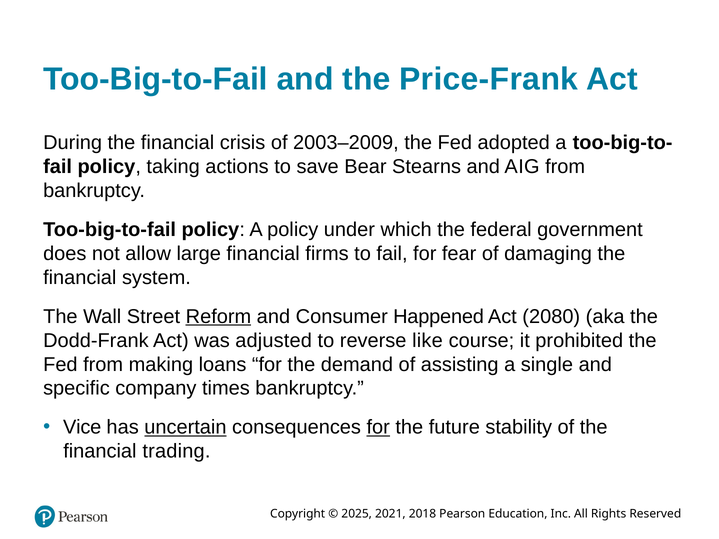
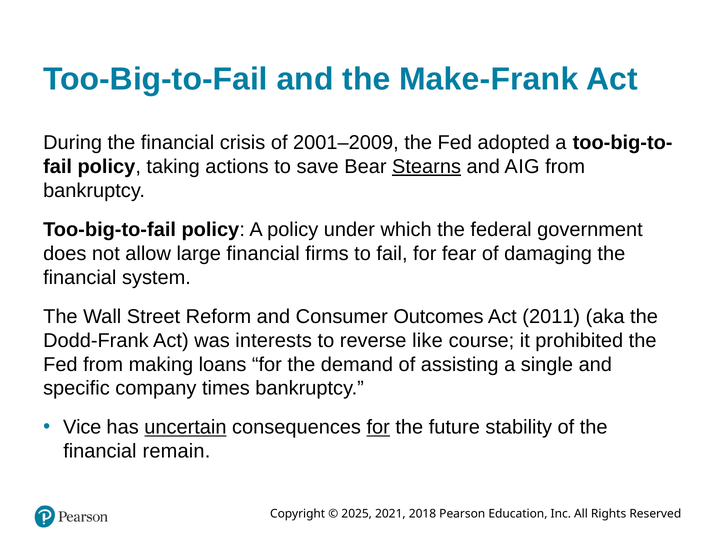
Price-Frank: Price-Frank -> Make-Frank
2003–2009: 2003–2009 -> 2001–2009
Stearns underline: none -> present
Reform underline: present -> none
Happened: Happened -> Outcomes
2080: 2080 -> 2011
adjusted: adjusted -> interests
trading: trading -> remain
